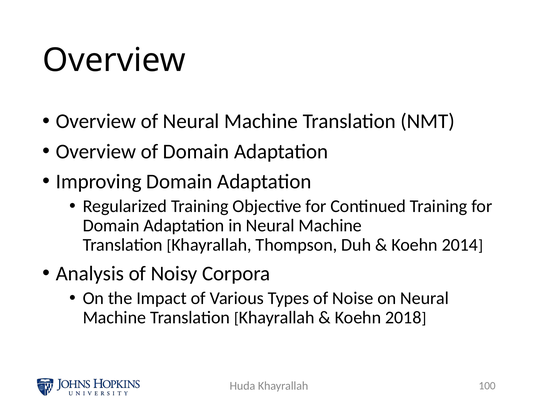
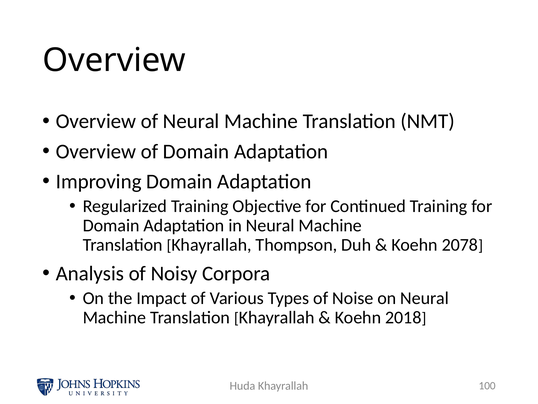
2014: 2014 -> 2078
